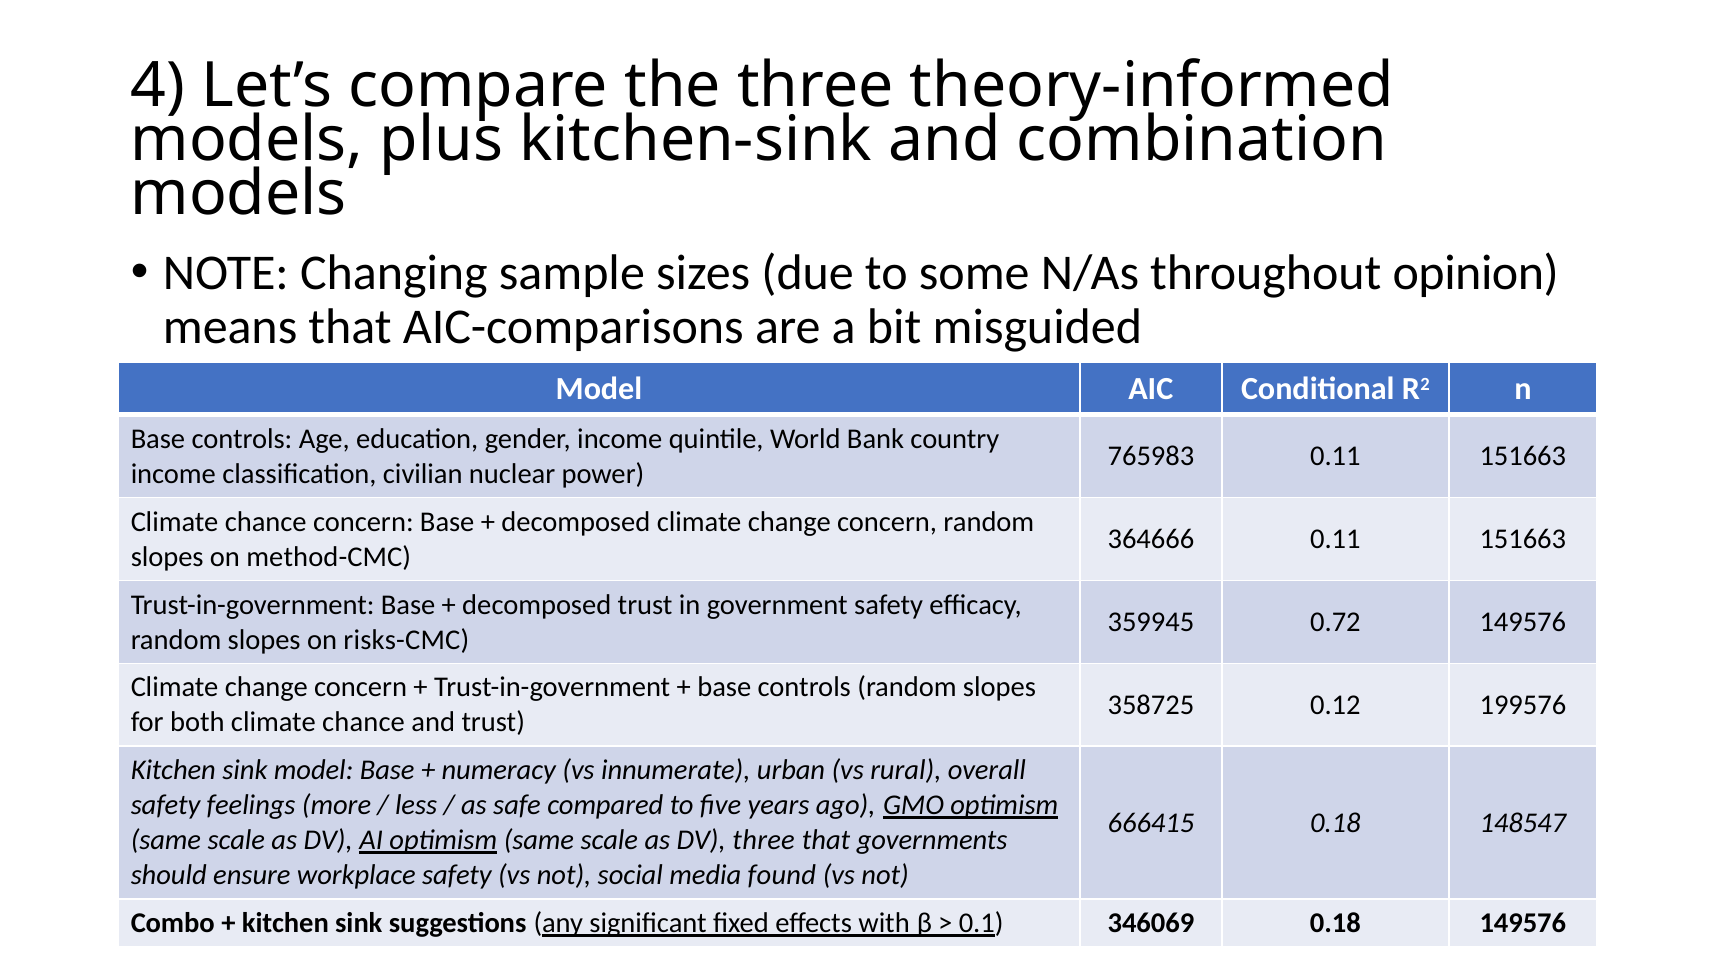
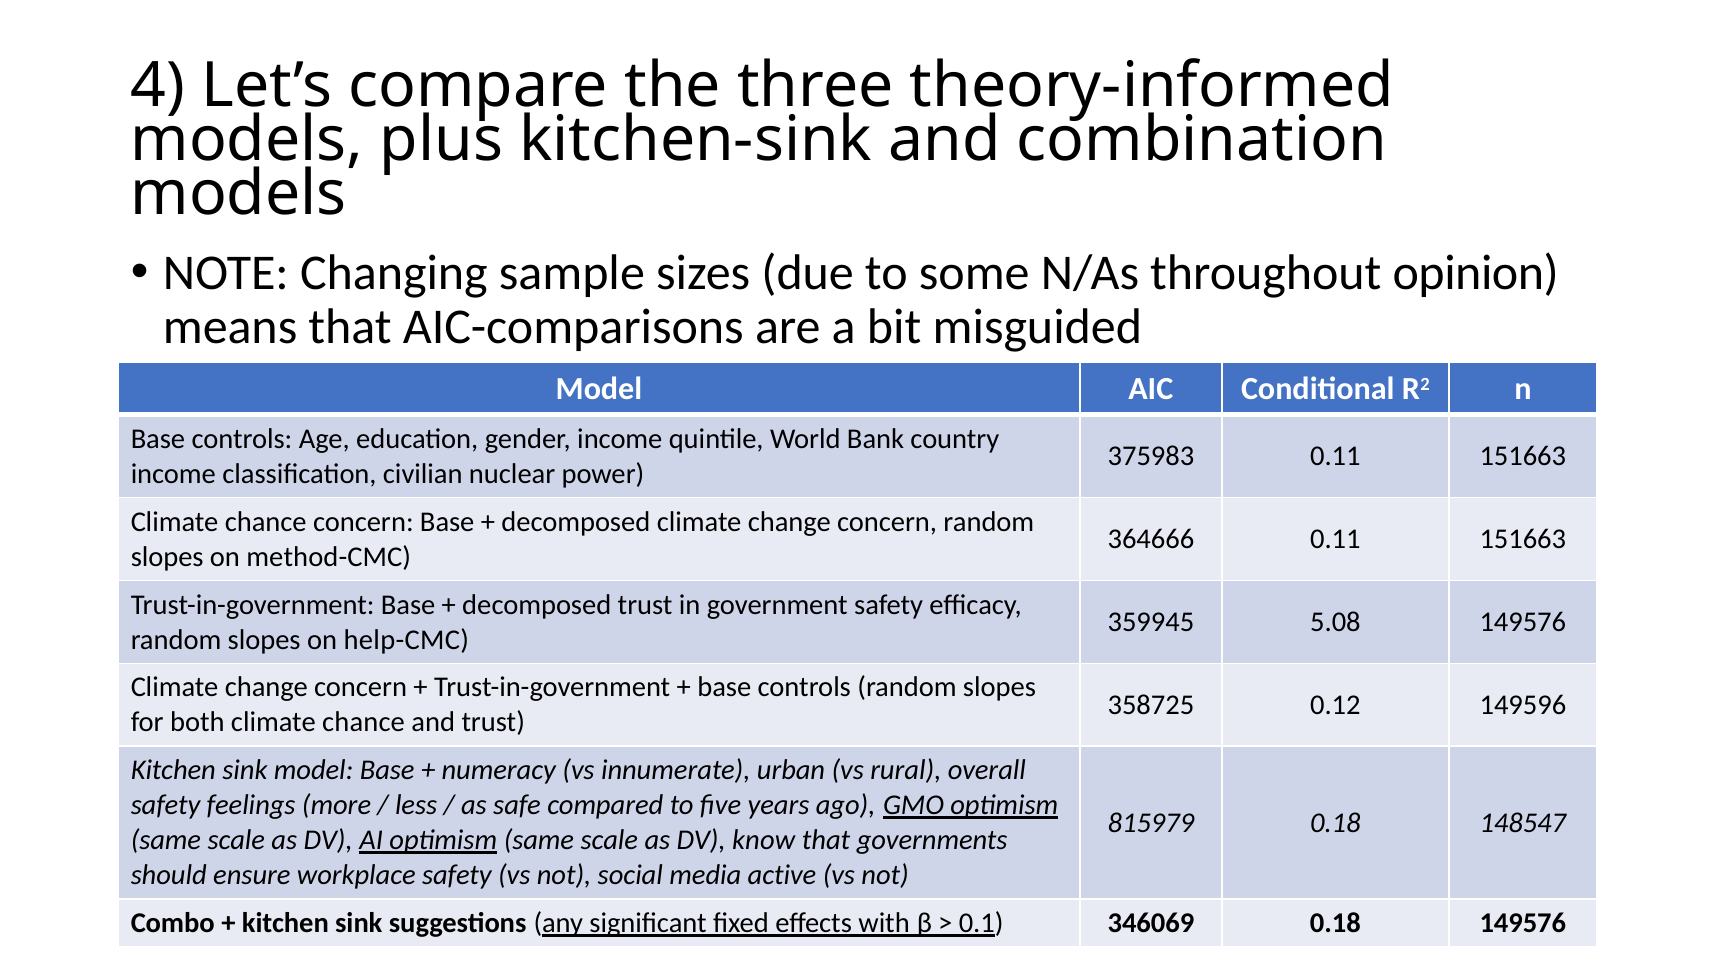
765983: 765983 -> 375983
0.72: 0.72 -> 5.08
risks-CMC: risks-CMC -> help-CMC
199576: 199576 -> 149596
666415: 666415 -> 815979
DV three: three -> know
found: found -> active
